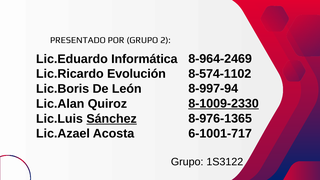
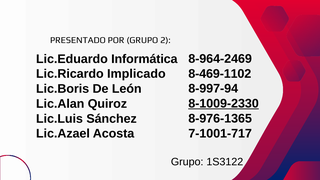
8-574-1102: 8-574-1102 -> 8-469-1102
Evolución: Evolución -> Implicado
Sánchez underline: present -> none
6-1001-717: 6-1001-717 -> 7-1001-717
